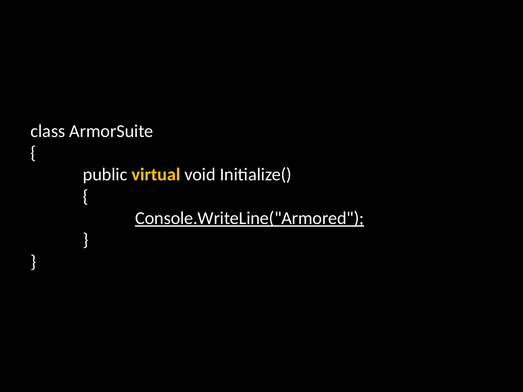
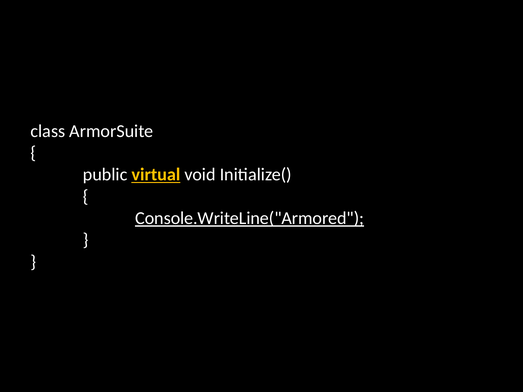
virtual underline: none -> present
